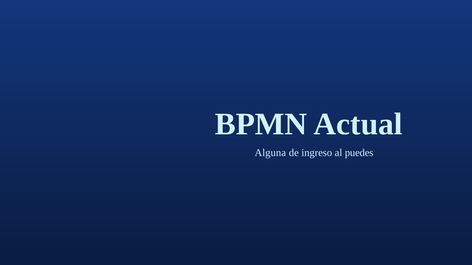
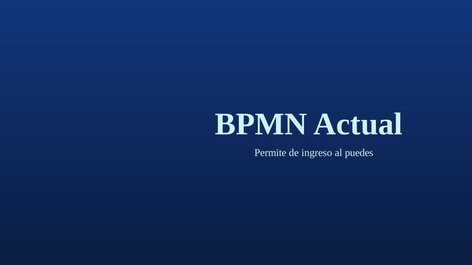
Alguna: Alguna -> Permite
